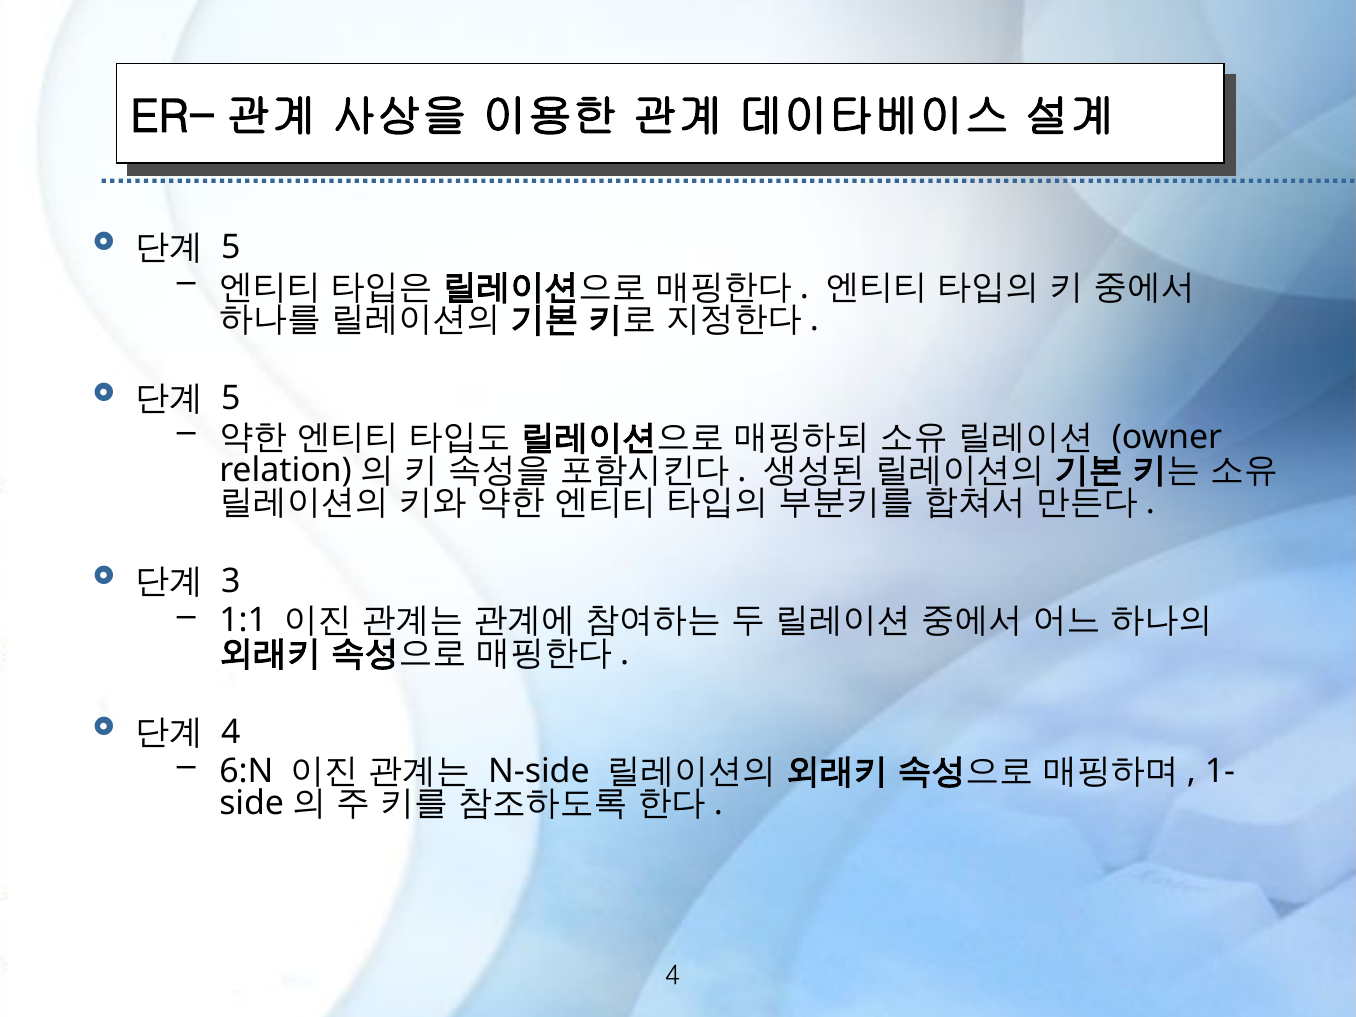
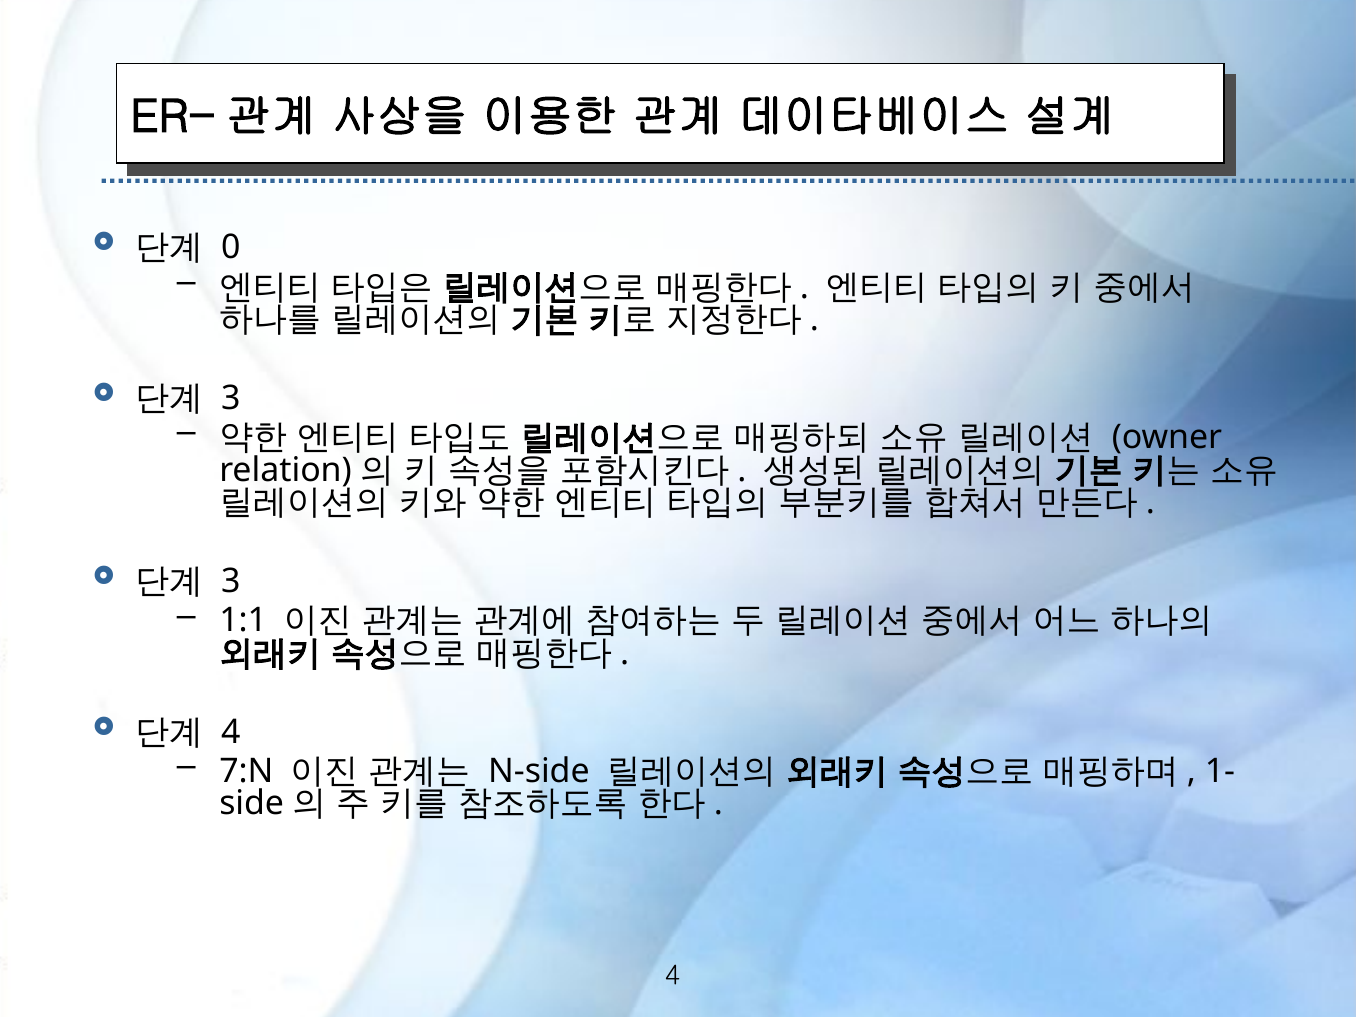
5 at (231, 248): 5 -> 0
5 at (231, 398): 5 -> 3
6:N: 6:N -> 7:N
